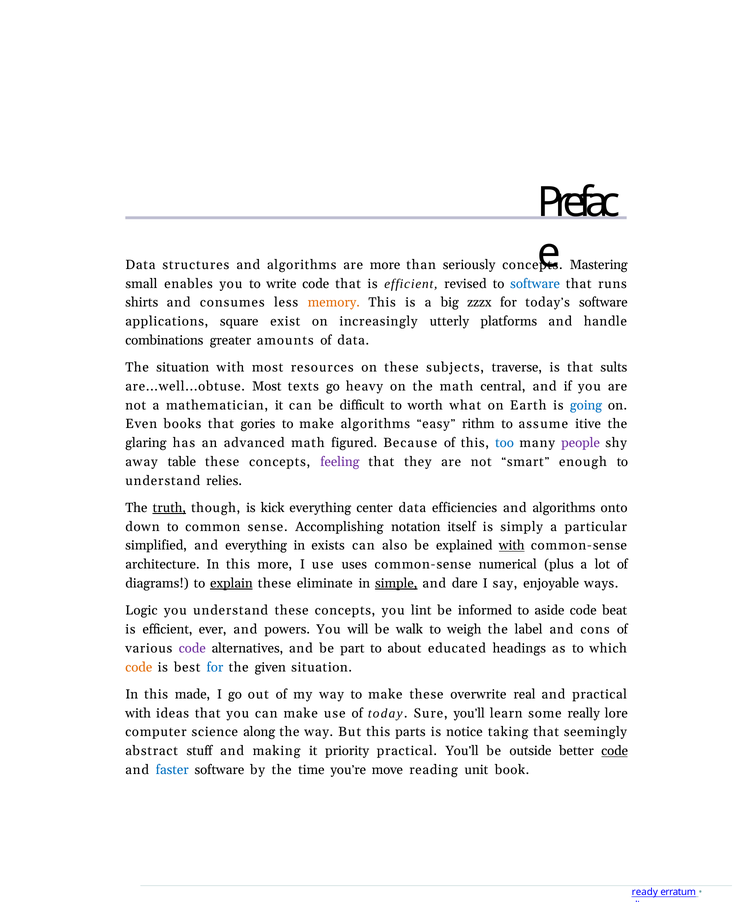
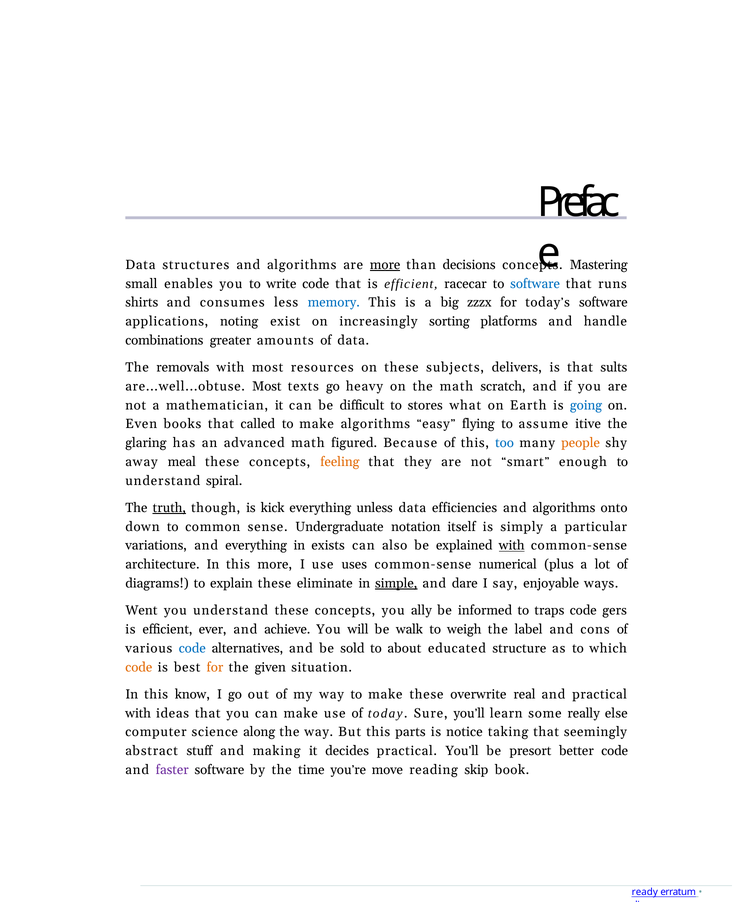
more at (385, 265) underline: none -> present
seriously: seriously -> decisions
revised: revised -> racecar
memory colour: orange -> blue
square: square -> noting
utterly: utterly -> sorting
The situation: situation -> removals
traverse: traverse -> delivers
central: central -> scratch
worth: worth -> stores
gories: gories -> called
rithm: rithm -> flying
people colour: purple -> orange
table: table -> meal
feeling colour: purple -> orange
relies: relies -> spiral
center: center -> unless
Accomplishing: Accomplishing -> Undergraduate
simplified: simplified -> variations
explain underline: present -> none
Logic: Logic -> Went
lint: lint -> ally
aside: aside -> traps
beat: beat -> gers
powers: powers -> achieve
code at (192, 649) colour: purple -> blue
part: part -> sold
headings: headings -> structure
for at (215, 667) colour: blue -> orange
made: made -> know
lore: lore -> else
priority: priority -> decides
outside: outside -> presort
code at (615, 751) underline: present -> none
faster colour: blue -> purple
unit: unit -> skip
